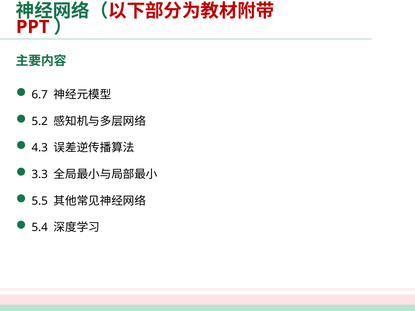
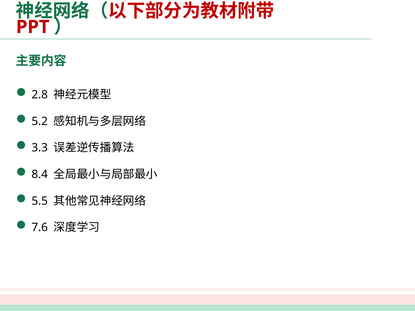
6.7: 6.7 -> 2.8
4.3: 4.3 -> 3.3
3.3: 3.3 -> 8.4
5.4: 5.4 -> 7.6
